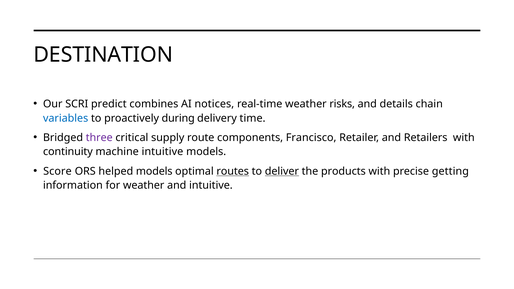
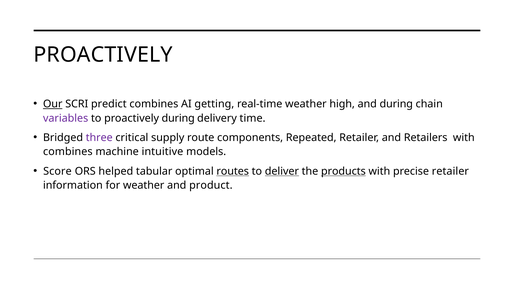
DESTINATION at (103, 55): DESTINATION -> PROACTIVELY
Our underline: none -> present
notices: notices -> getting
risks: risks -> high
and details: details -> during
variables colour: blue -> purple
Francisco: Francisco -> Repeated
continuity at (68, 152): continuity -> combines
helped models: models -> tabular
products underline: none -> present
precise getting: getting -> retailer
and intuitive: intuitive -> product
